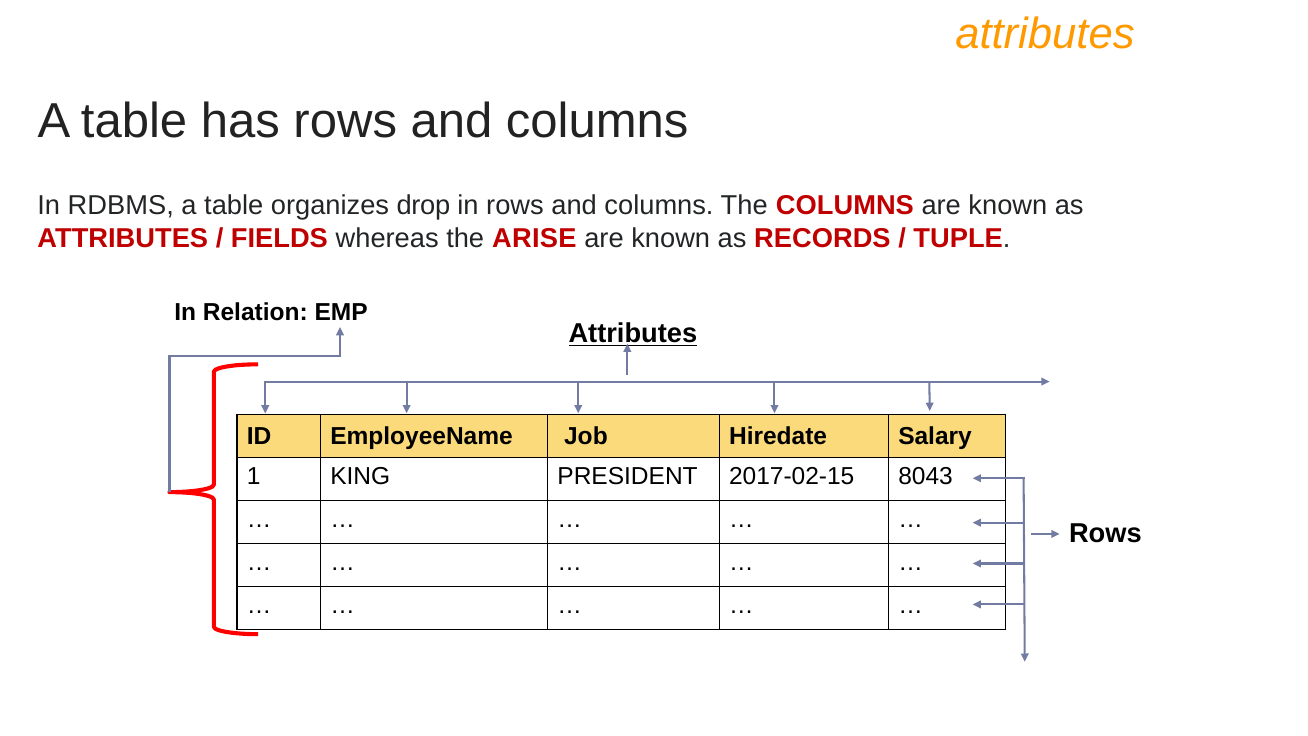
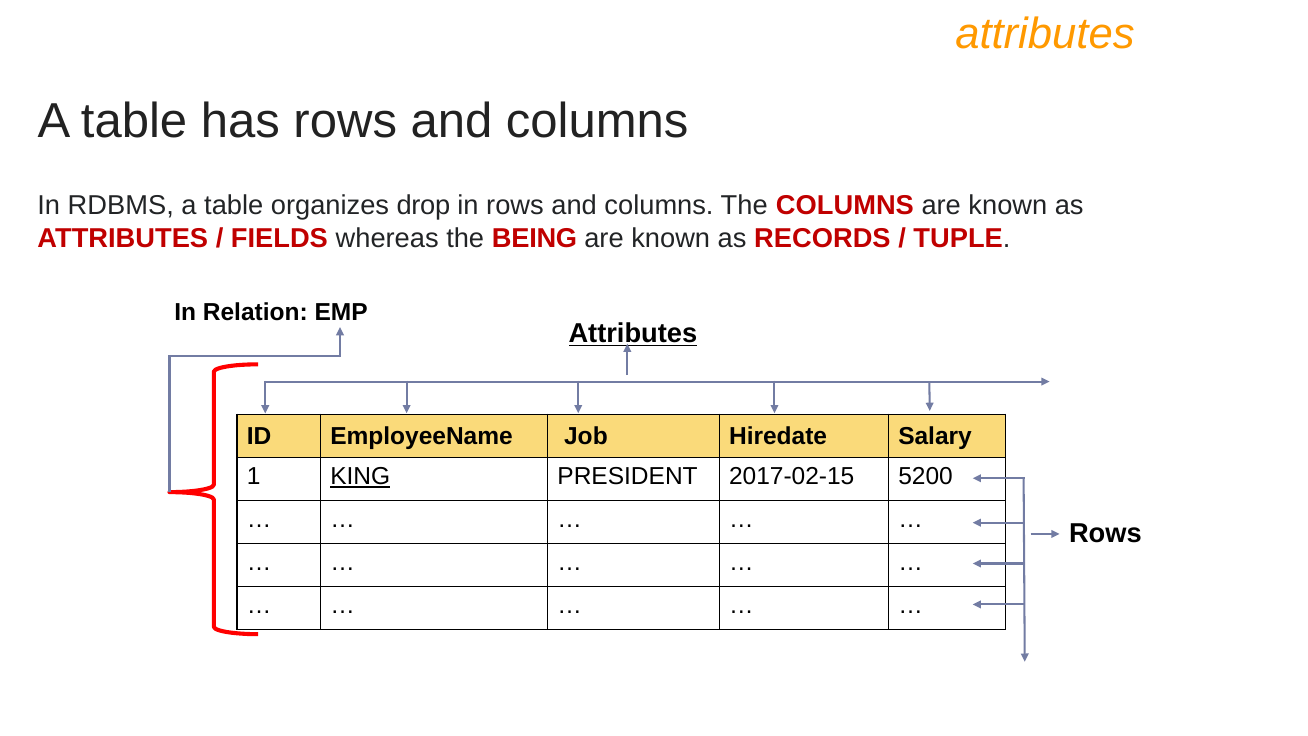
ARISE: ARISE -> BEING
KING underline: none -> present
8043: 8043 -> 5200
